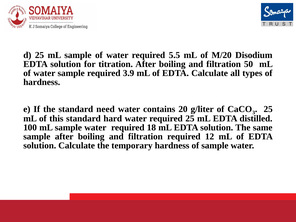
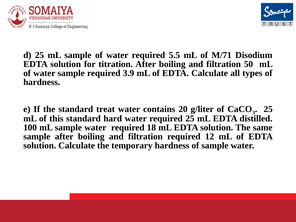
M/20: M/20 -> M/71
need: need -> treat
